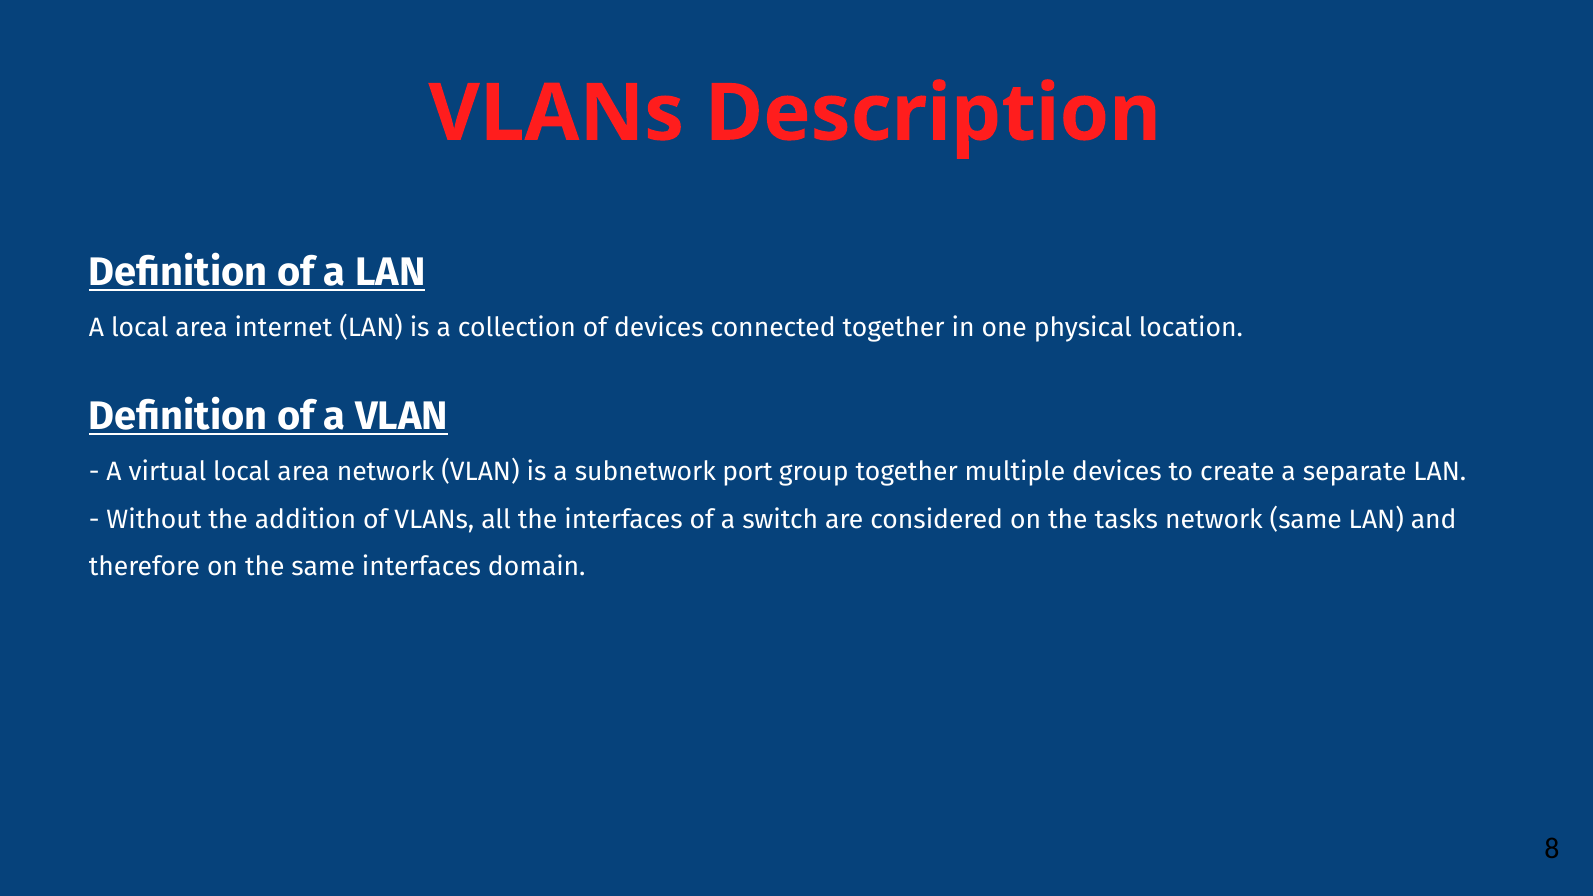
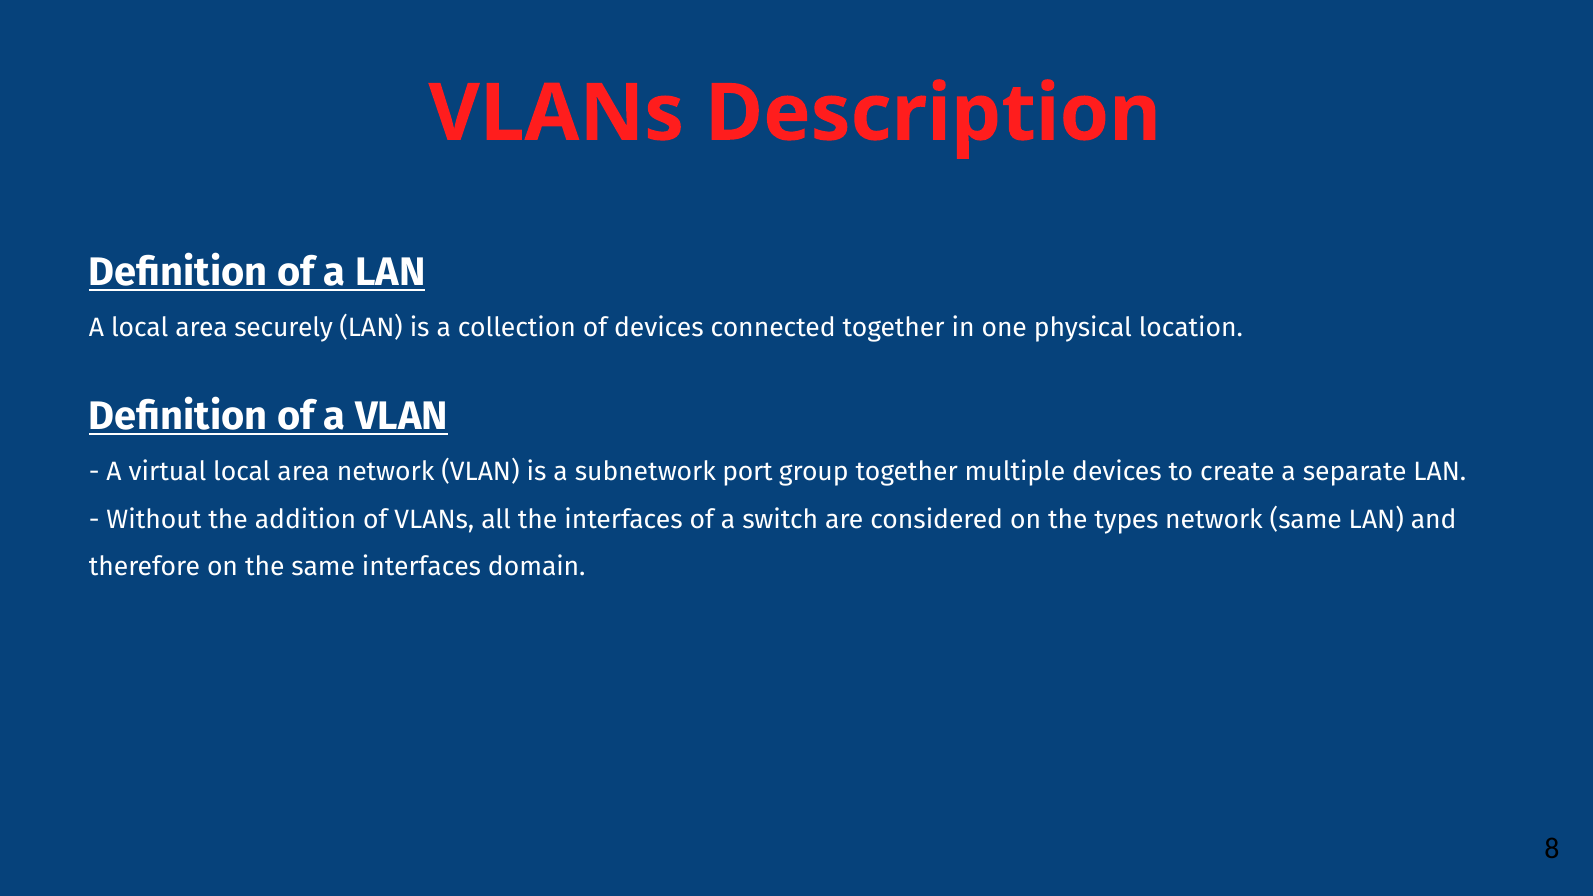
internet: internet -> securely
tasks: tasks -> types
